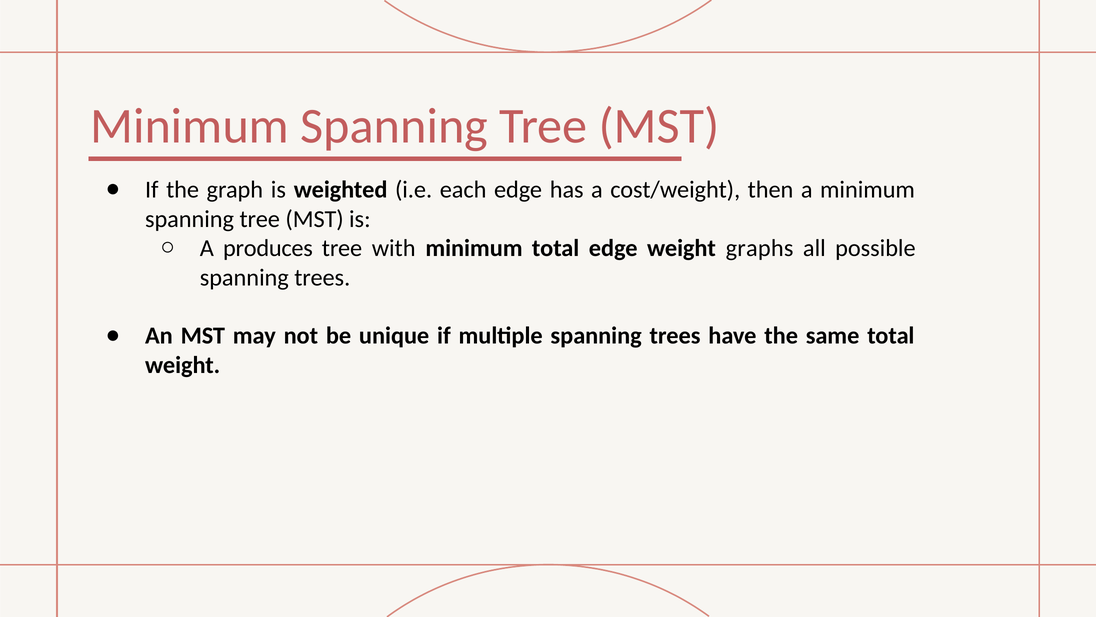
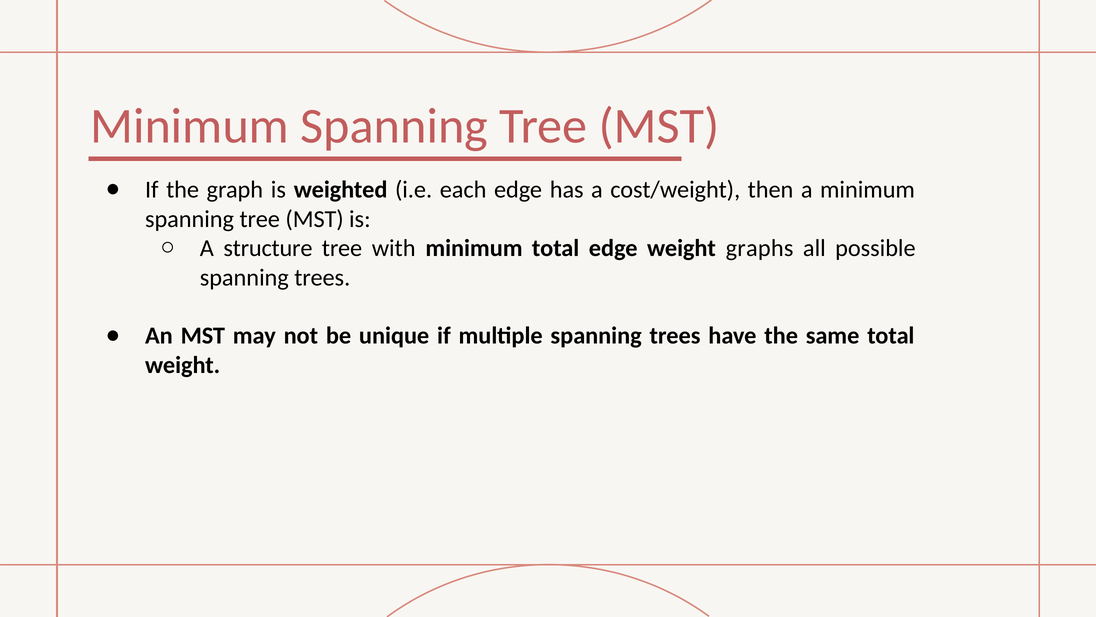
produces: produces -> structure
